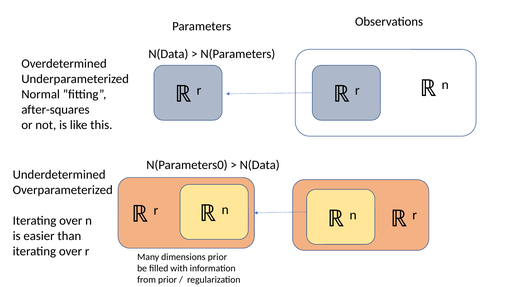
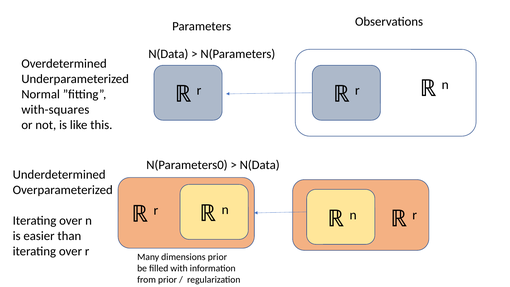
after-squares: after-squares -> with-squares
